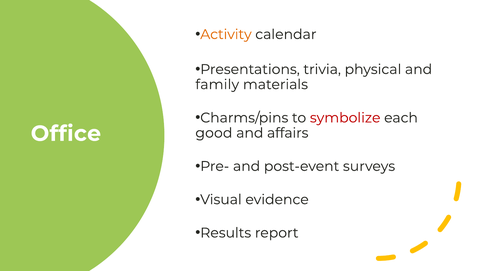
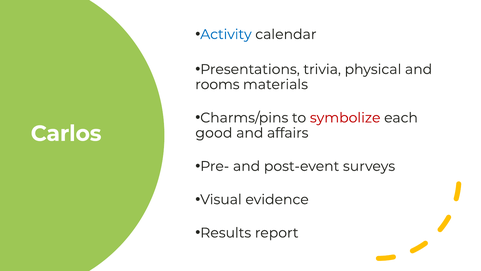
Activity colour: orange -> blue
family: family -> rooms
Office: Office -> Carlos
